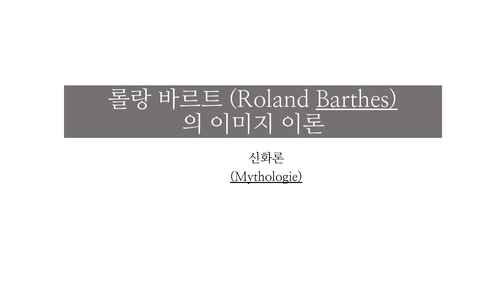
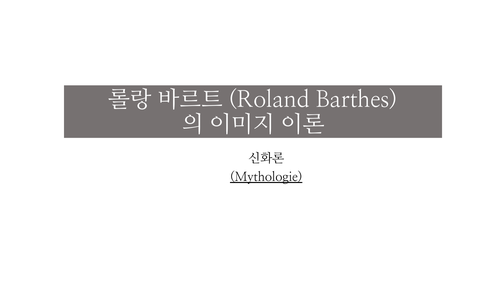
Barthes underline: present -> none
